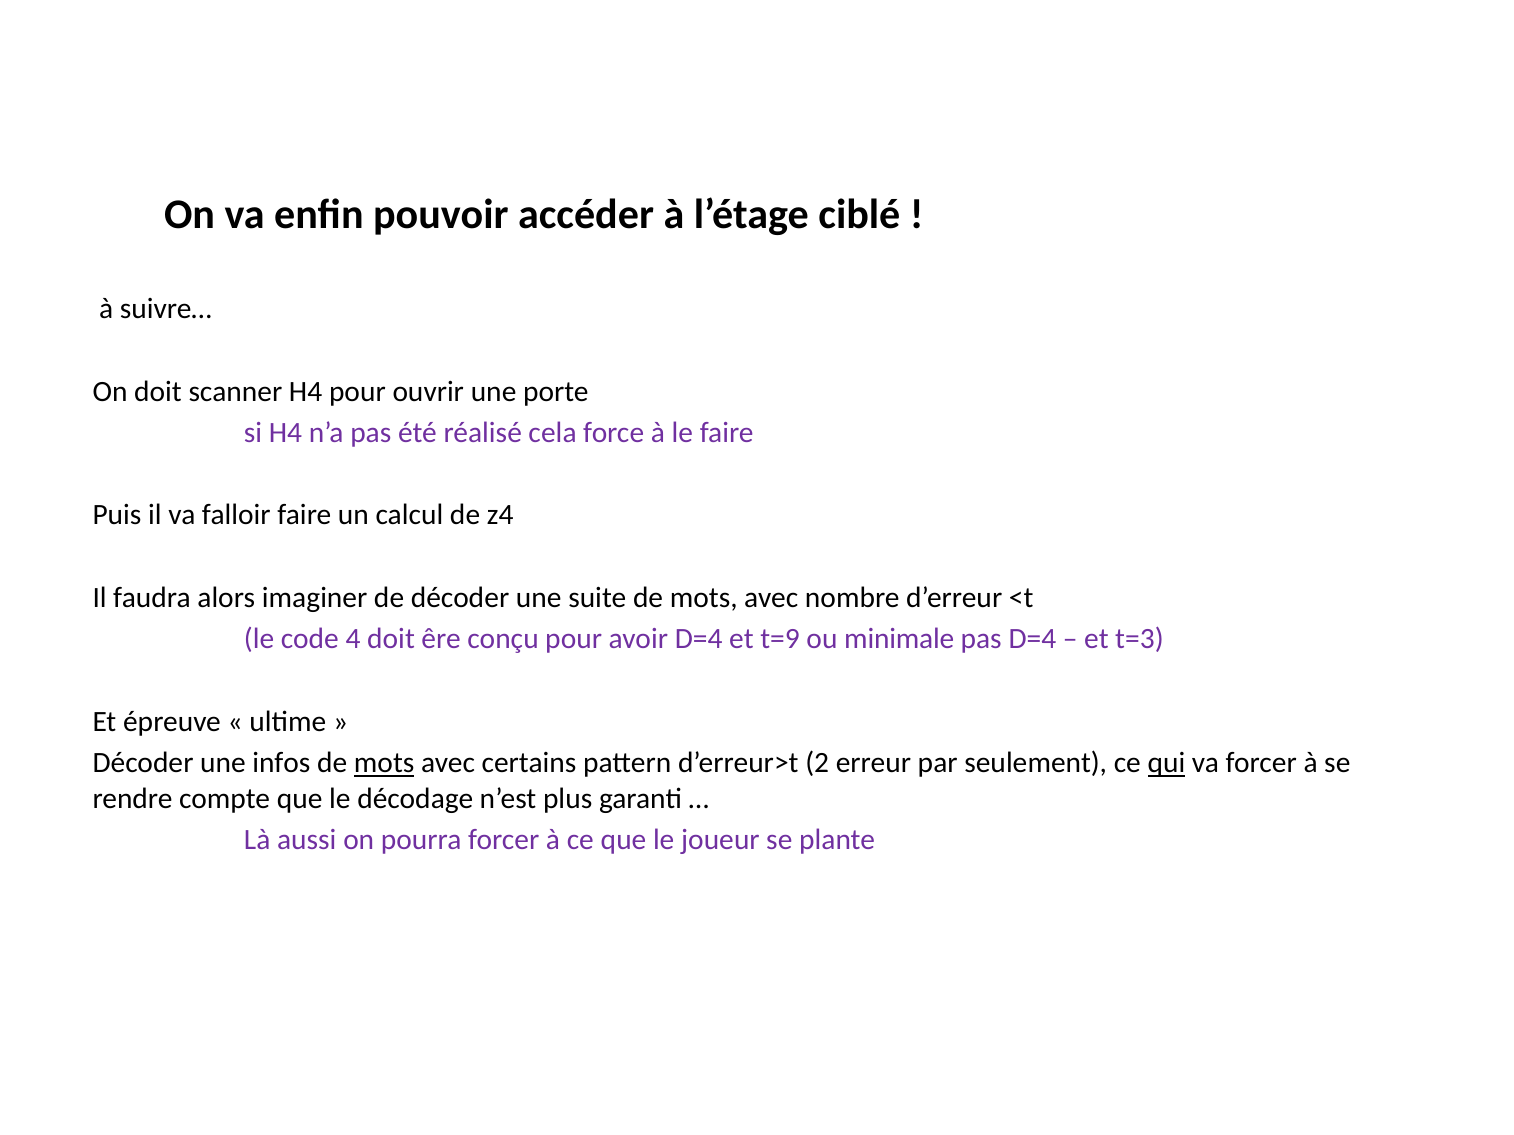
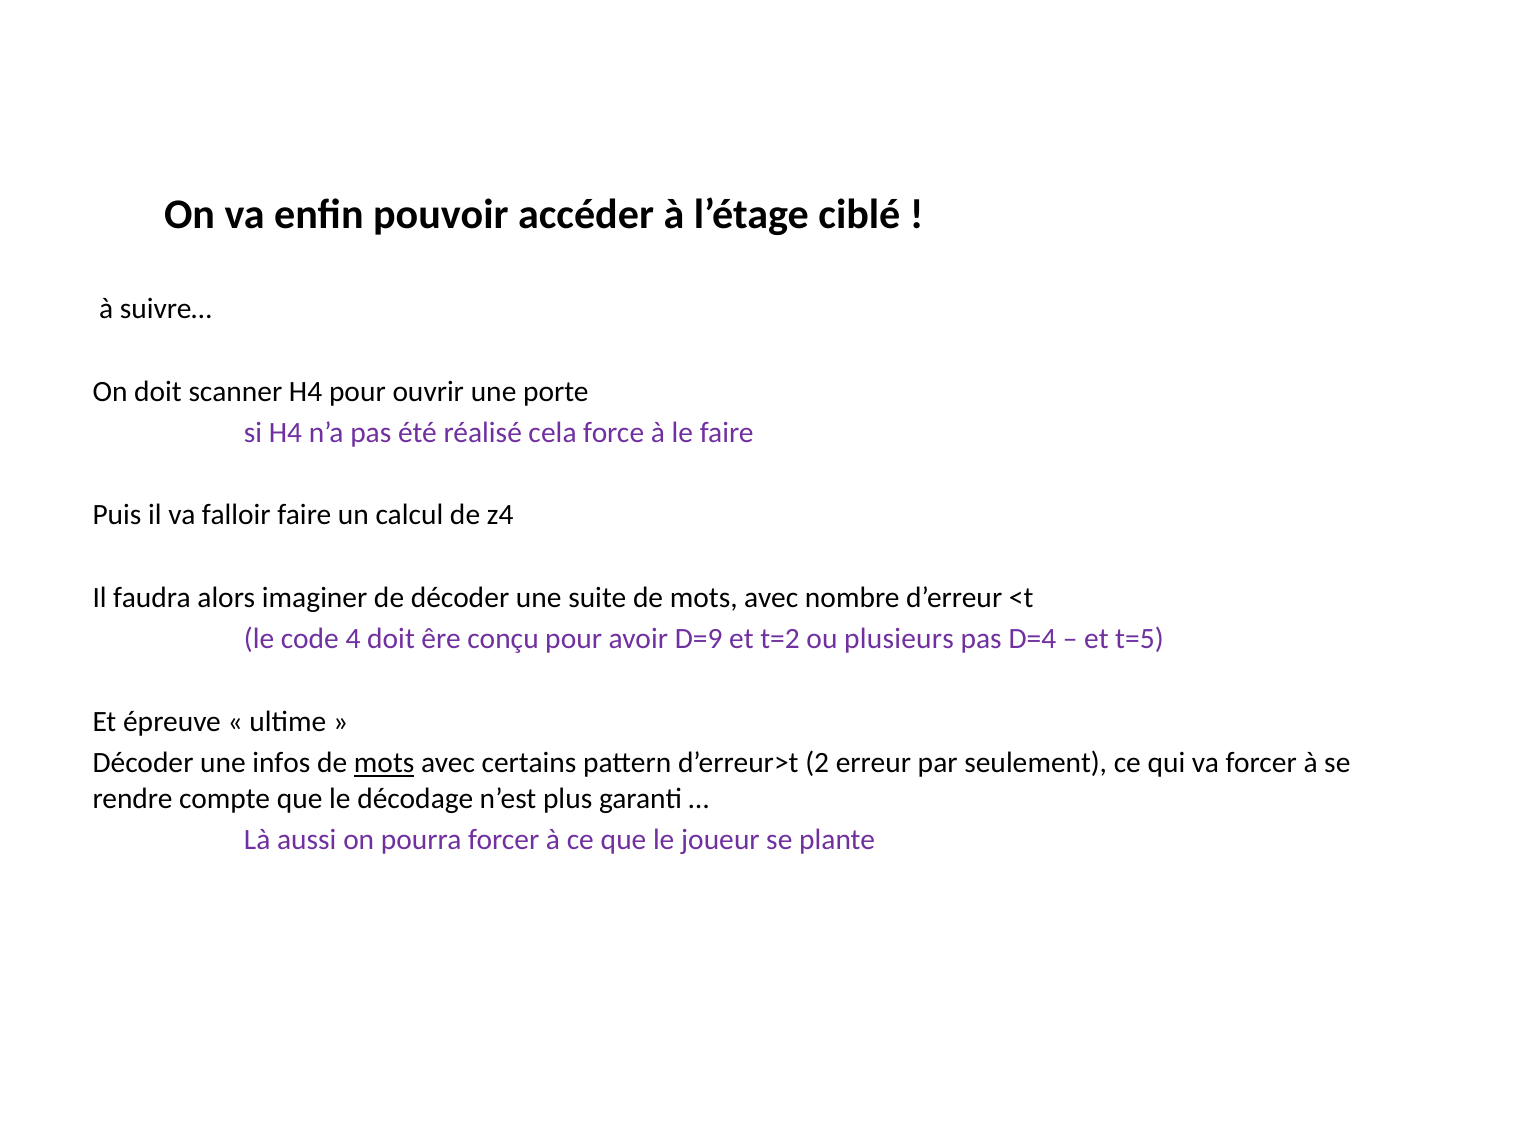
avoir D=4: D=4 -> D=9
t=9: t=9 -> t=2
minimale: minimale -> plusieurs
t=3: t=3 -> t=5
qui underline: present -> none
